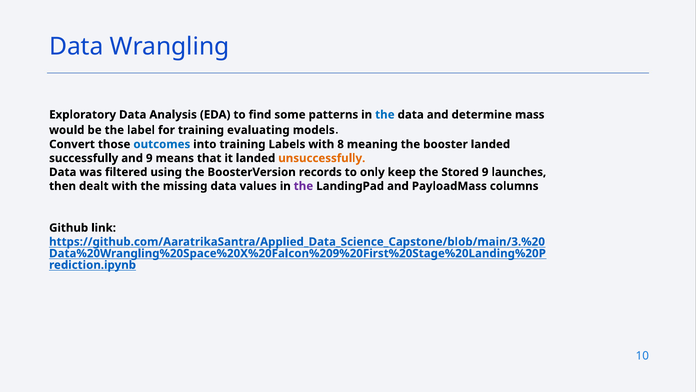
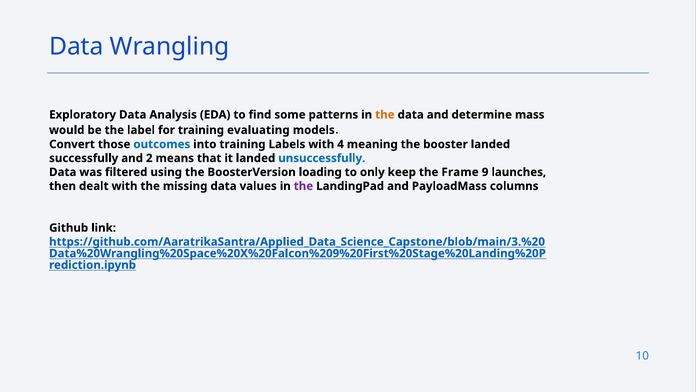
the at (385, 115) colour: blue -> orange
8: 8 -> 4
and 9: 9 -> 2
unsuccessfully colour: orange -> blue
records: records -> loading
Stored: Stored -> Frame
